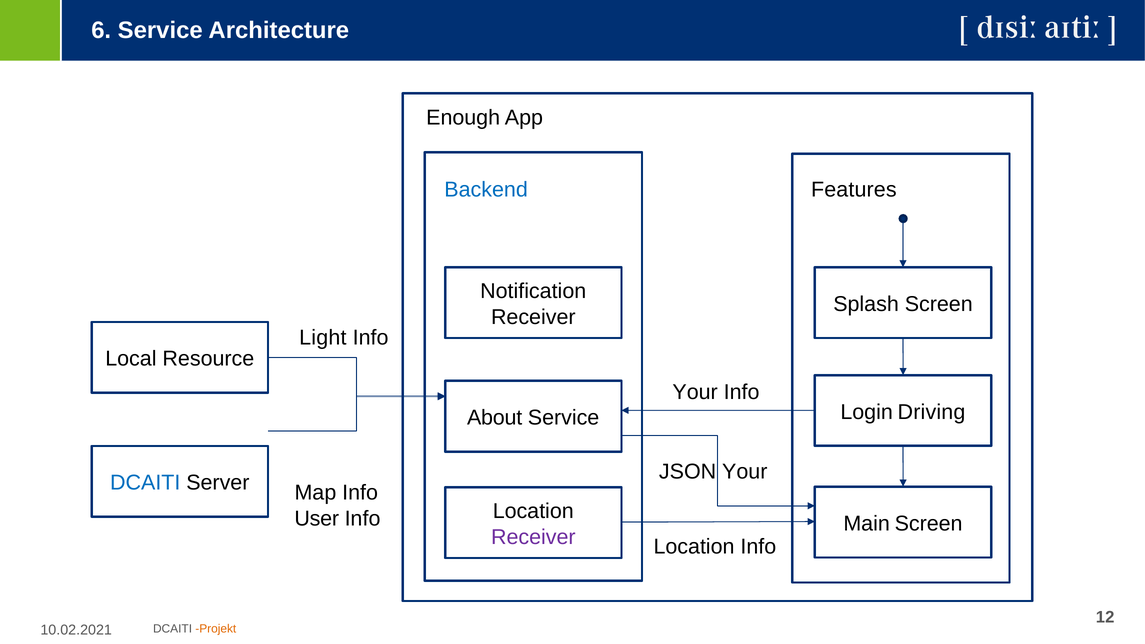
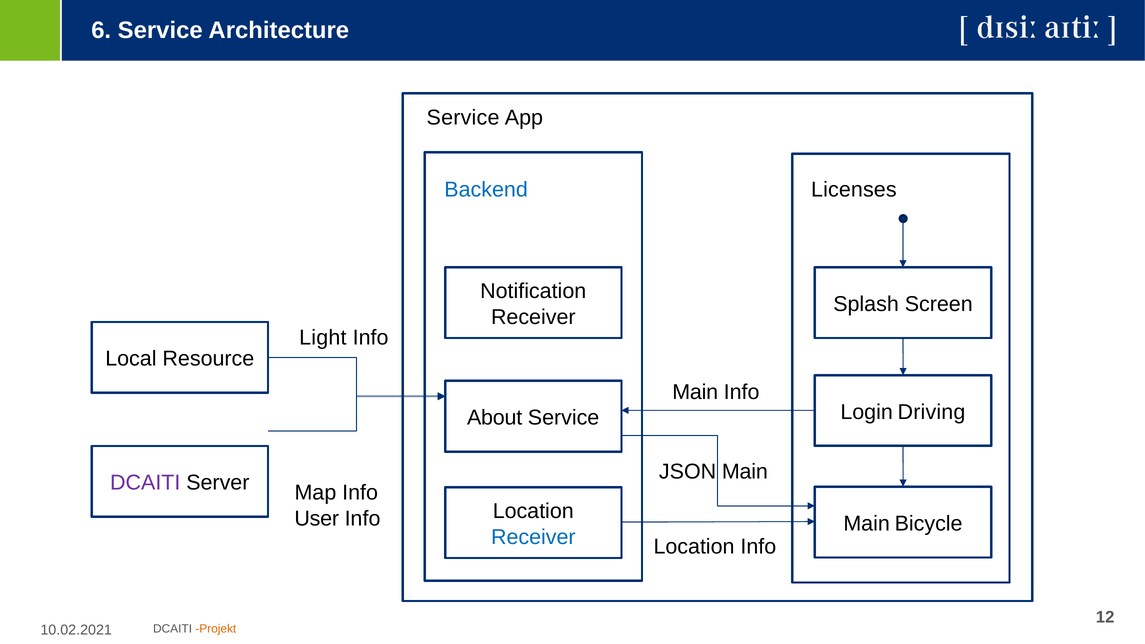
Enough at (463, 118): Enough -> Service
Features: Features -> Licenses
Your at (695, 392): Your -> Main
JSON Your: Your -> Main
DCAITI at (145, 483) colour: blue -> purple
Main Screen: Screen -> Bicycle
Receiver at (533, 537) colour: purple -> blue
